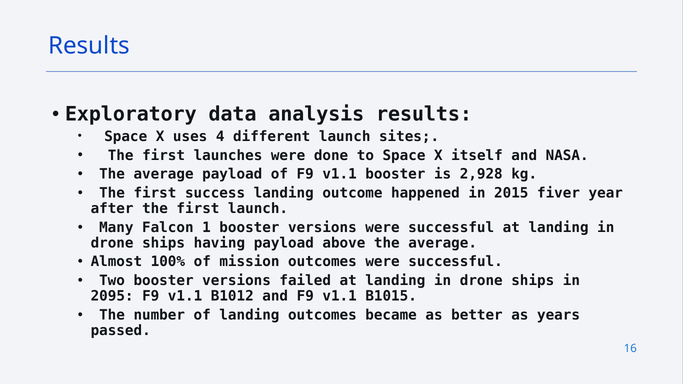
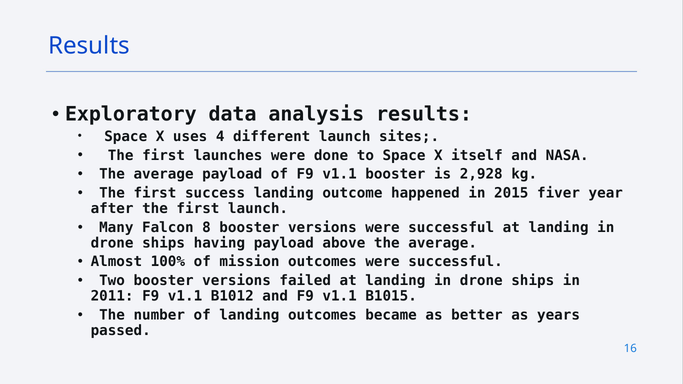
1: 1 -> 8
2095: 2095 -> 2011
